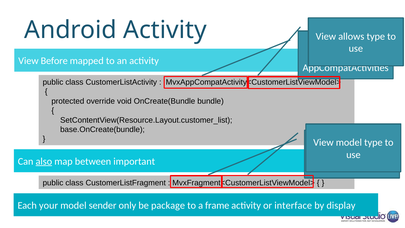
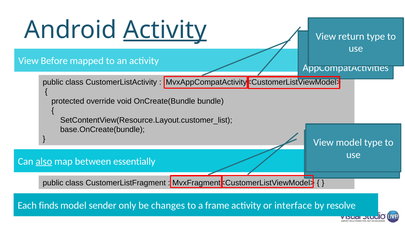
Activity at (165, 30) underline: none -> present
allows: allows -> return
important: important -> essentially
your: your -> finds
package: package -> changes
display: display -> resolve
